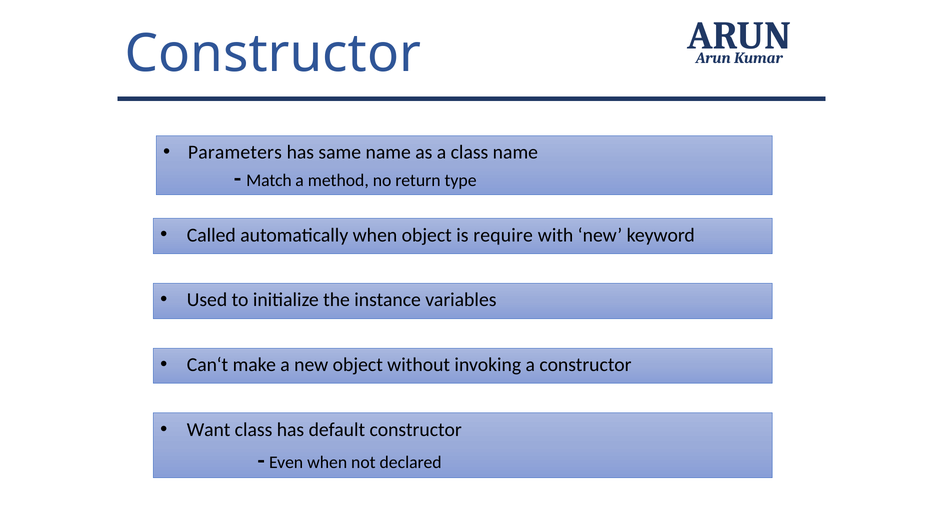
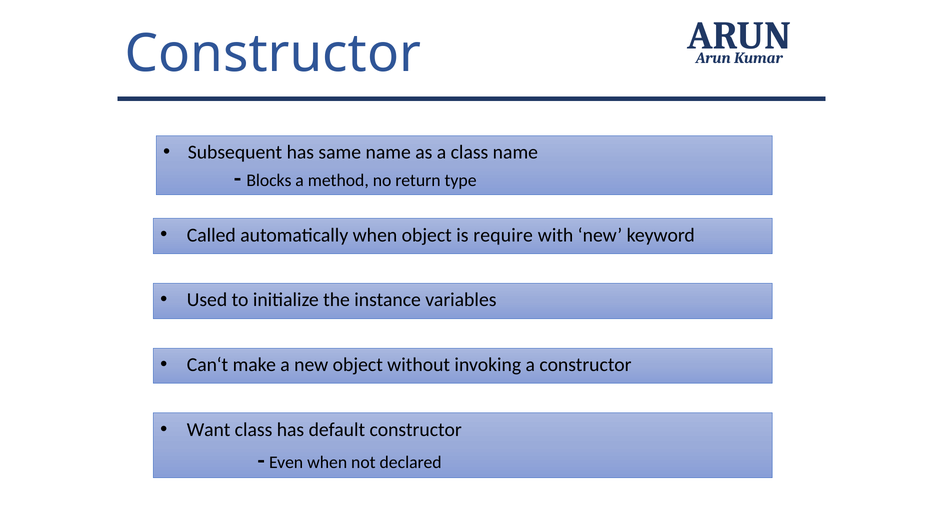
Parameters: Parameters -> Subsequent
Match: Match -> Blocks
